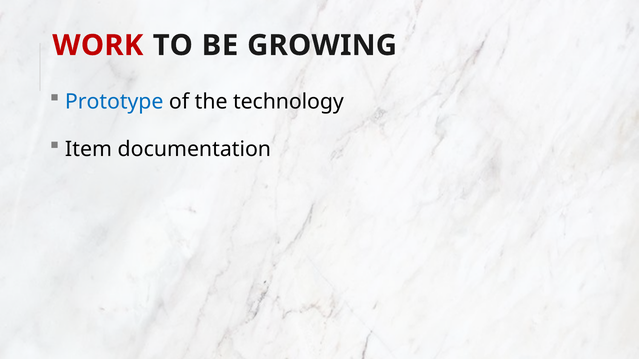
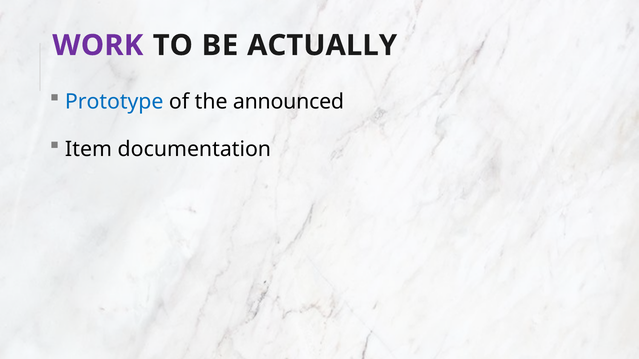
WORK colour: red -> purple
GROWING: GROWING -> ACTUALLY
technology: technology -> announced
